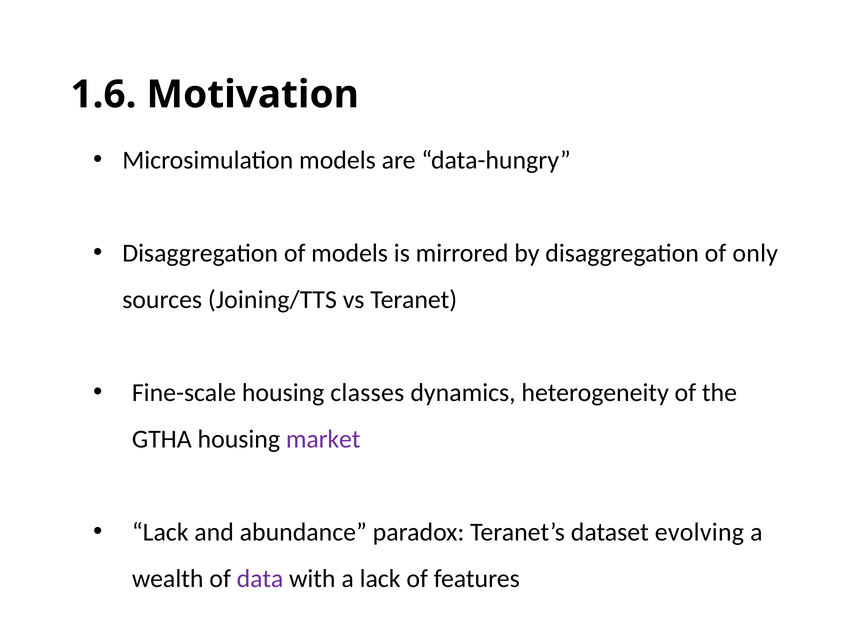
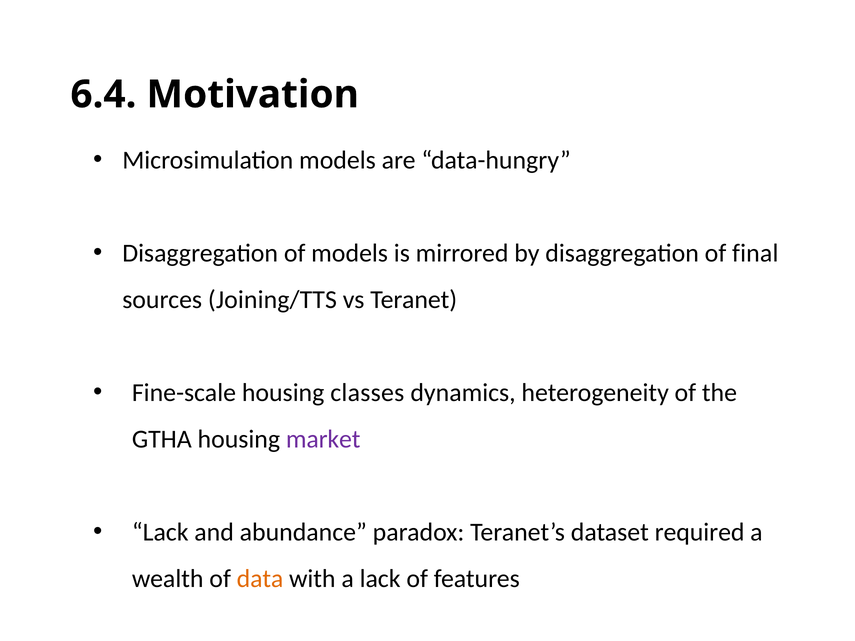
1.6: 1.6 -> 6.4
only: only -> final
evolving: evolving -> required
data colour: purple -> orange
